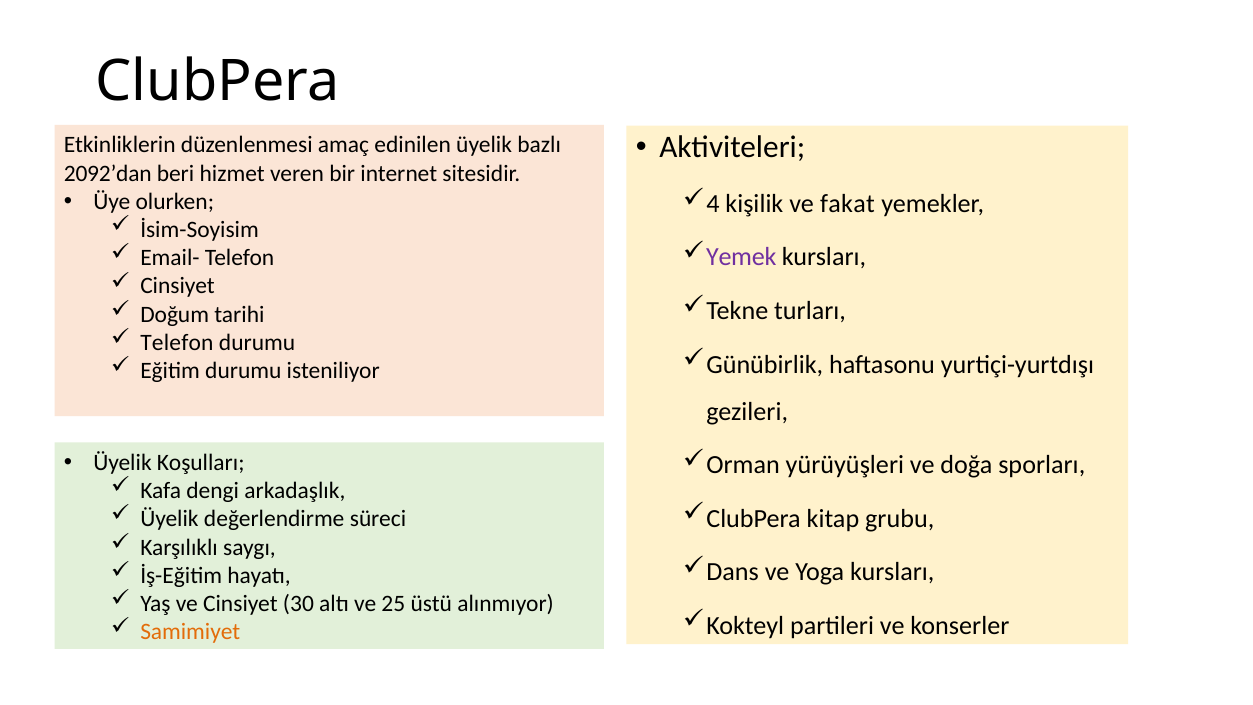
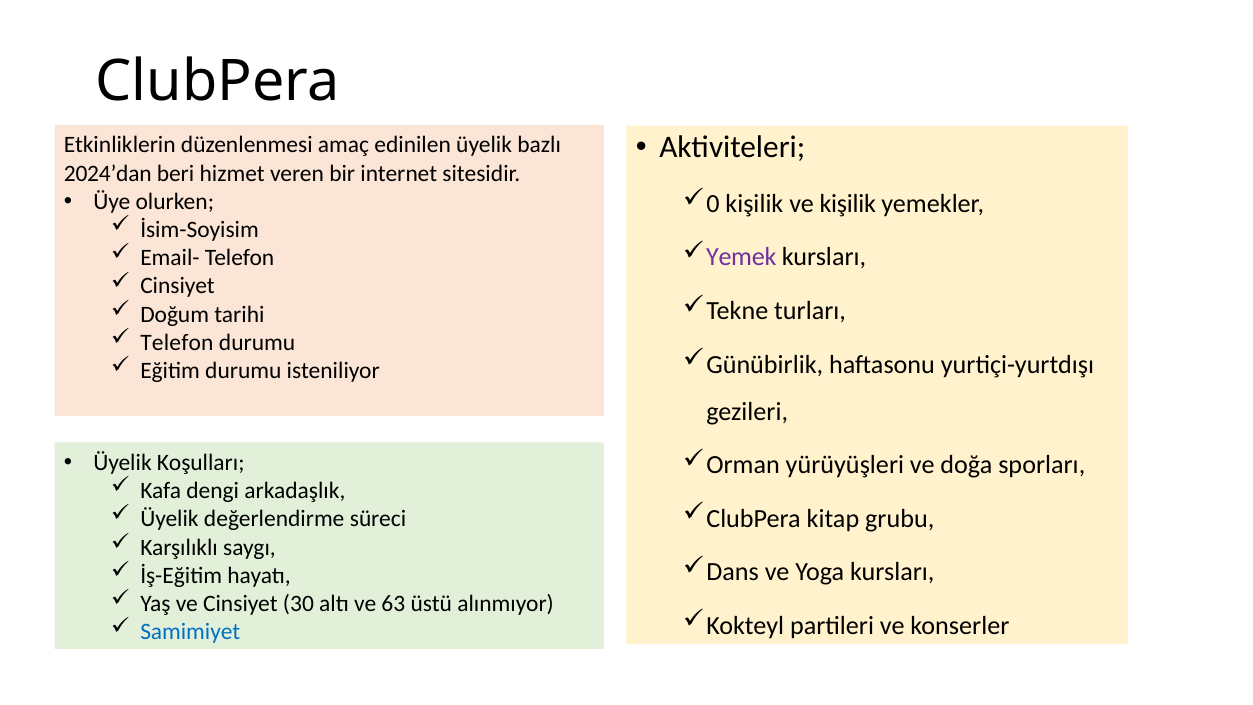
2092’dan: 2092’dan -> 2024’dan
4: 4 -> 0
ve fakat: fakat -> kişilik
25: 25 -> 63
Samimiyet colour: orange -> blue
